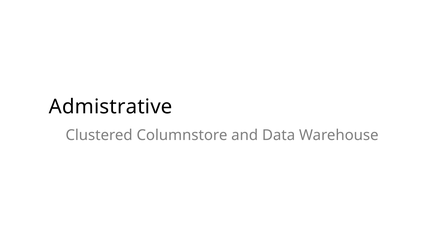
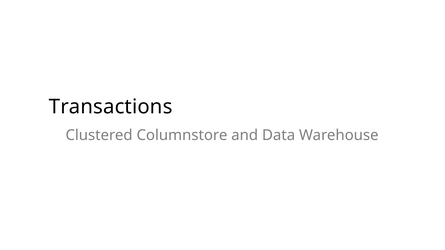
Admistrative: Admistrative -> Transactions
